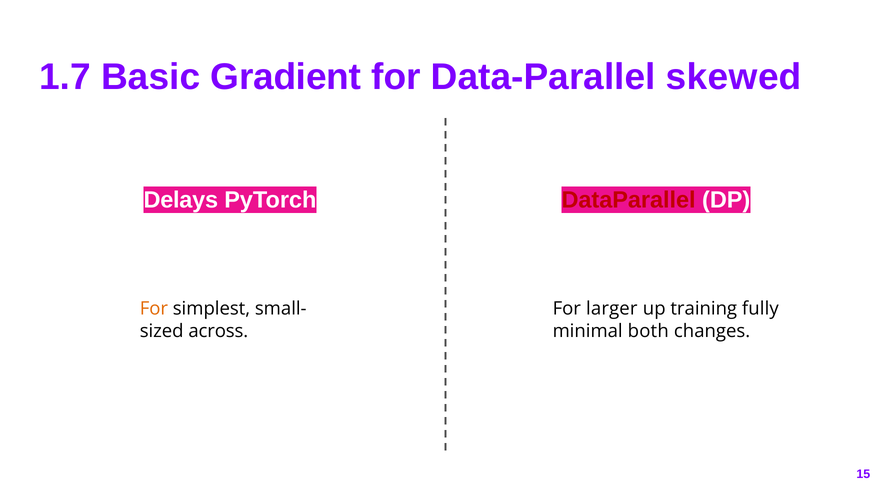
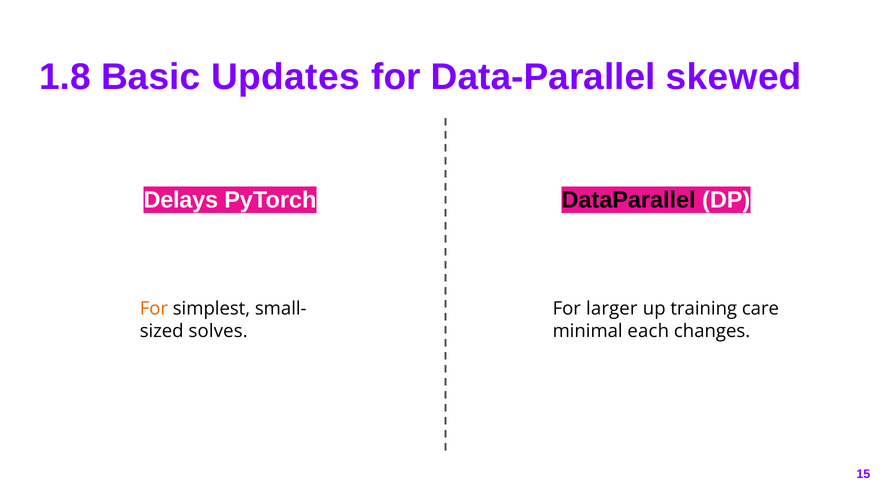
1.7: 1.7 -> 1.8
Gradient: Gradient -> Updates
DataParallel colour: red -> black
fully: fully -> care
across: across -> solves
both: both -> each
